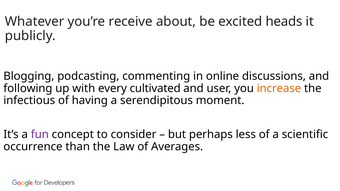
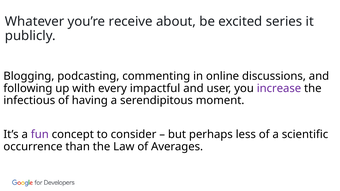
heads: heads -> series
cultivated: cultivated -> impactful
increase colour: orange -> purple
